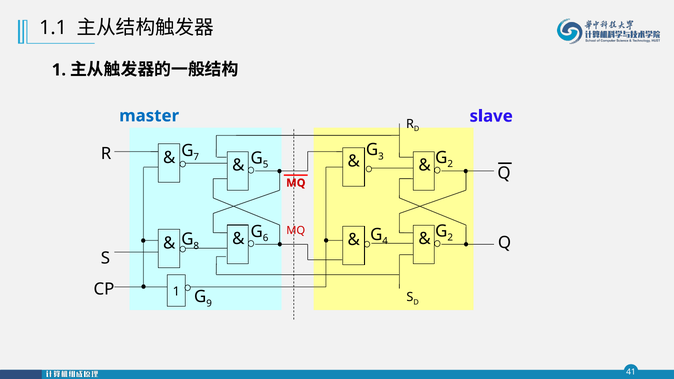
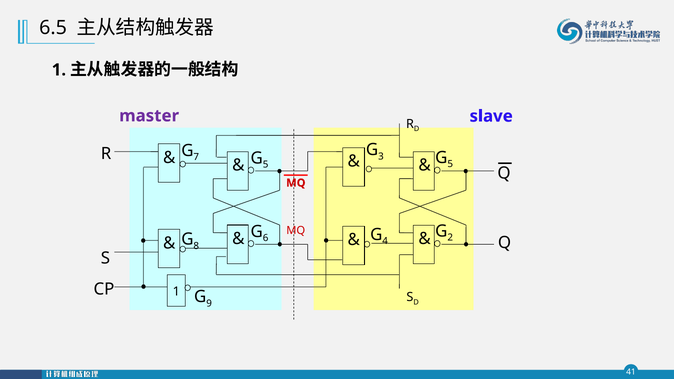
1.1: 1.1 -> 6.5
master colour: blue -> purple
2 at (450, 164): 2 -> 5
